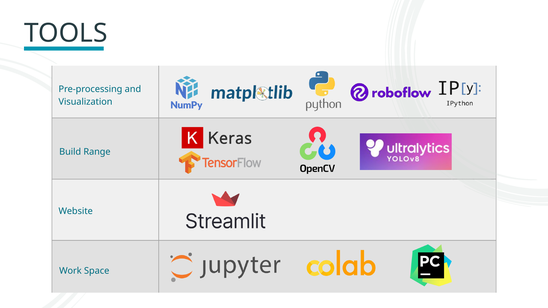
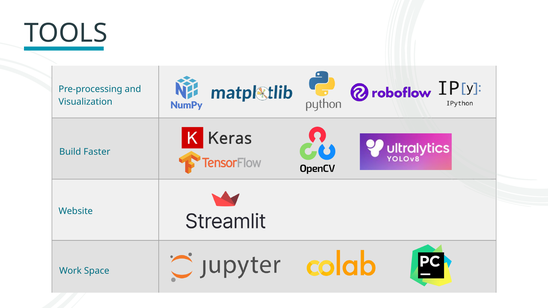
Range: Range -> Faster
